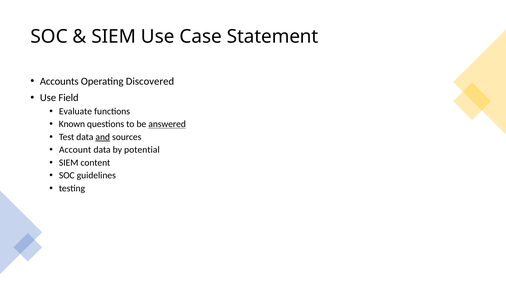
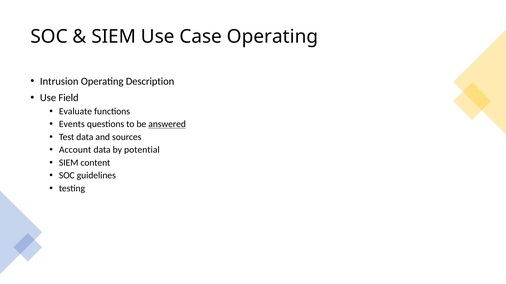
Case Statement: Statement -> Operating
Accounts: Accounts -> Intrusion
Discovered: Discovered -> Description
Known: Known -> Events
and underline: present -> none
